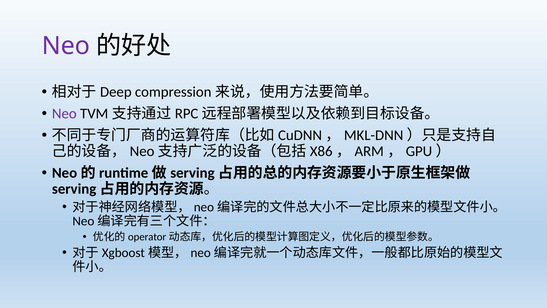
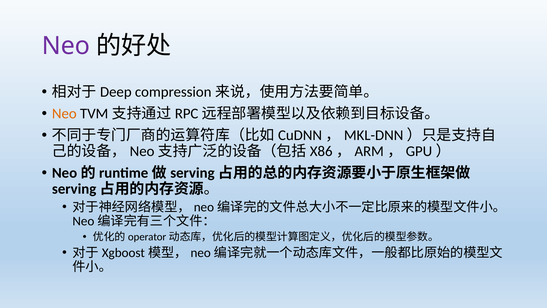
Neo at (64, 114) colour: purple -> orange
